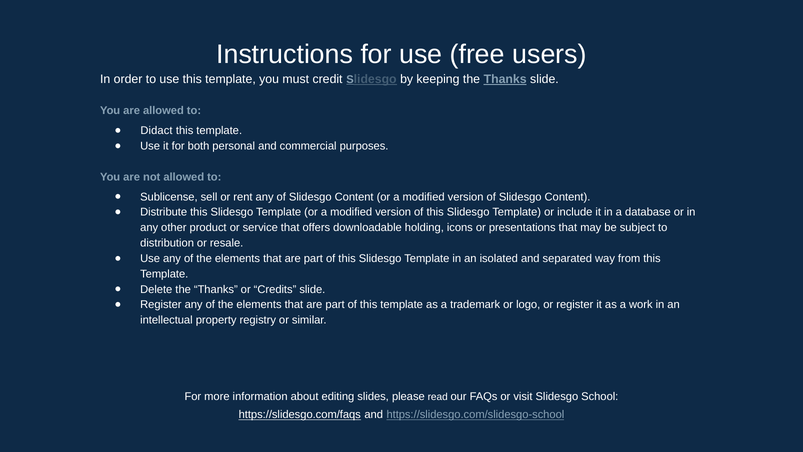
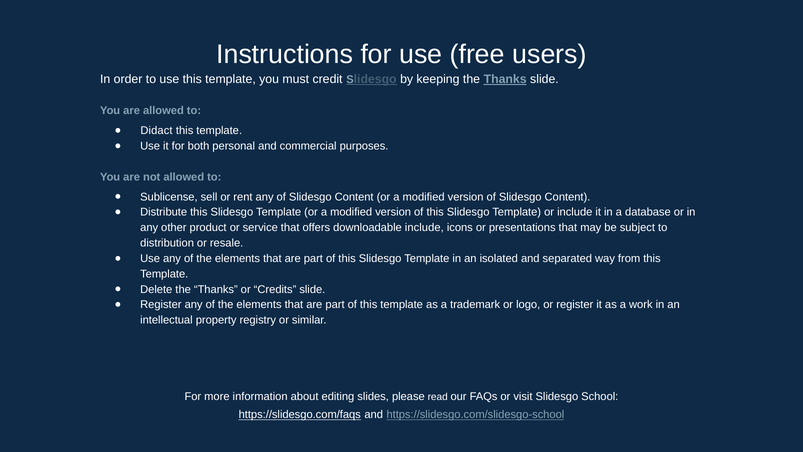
downloadable holding: holding -> include
